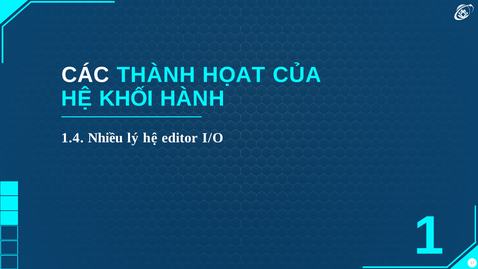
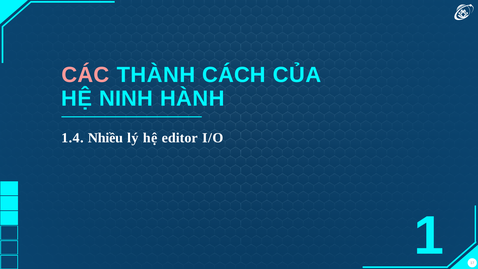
CÁC colour: white -> pink
HỌAT: HỌAT -> CÁCH
KHỐI: KHỐI -> NINH
